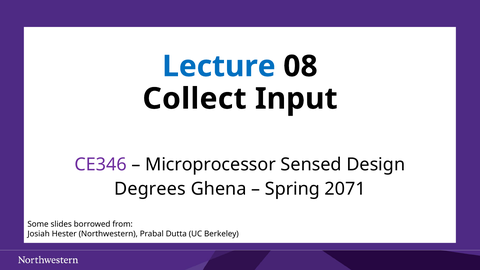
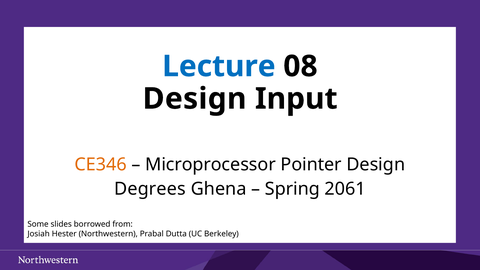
Collect at (195, 99): Collect -> Design
CE346 colour: purple -> orange
Sensed: Sensed -> Pointer
2071: 2071 -> 2061
